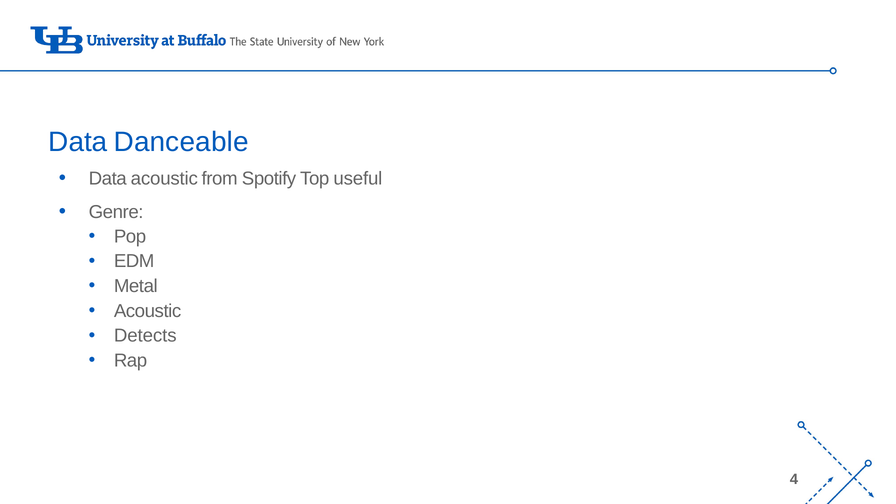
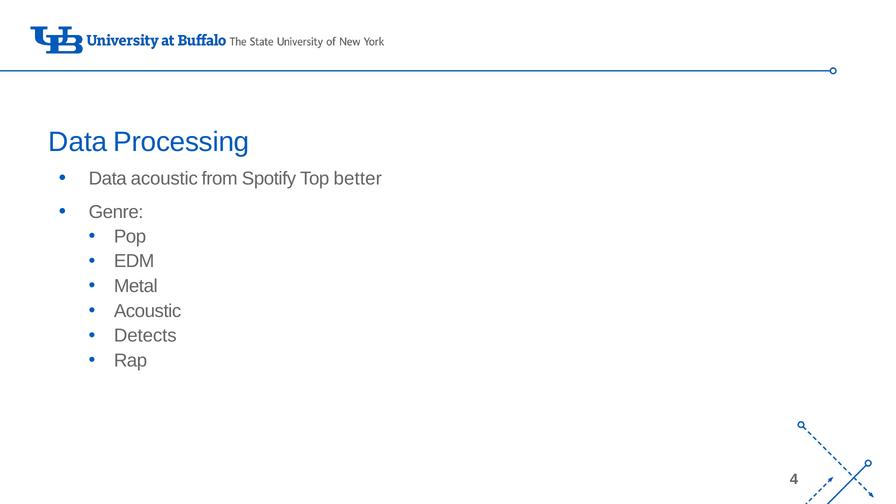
Danceable: Danceable -> Processing
useful: useful -> better
